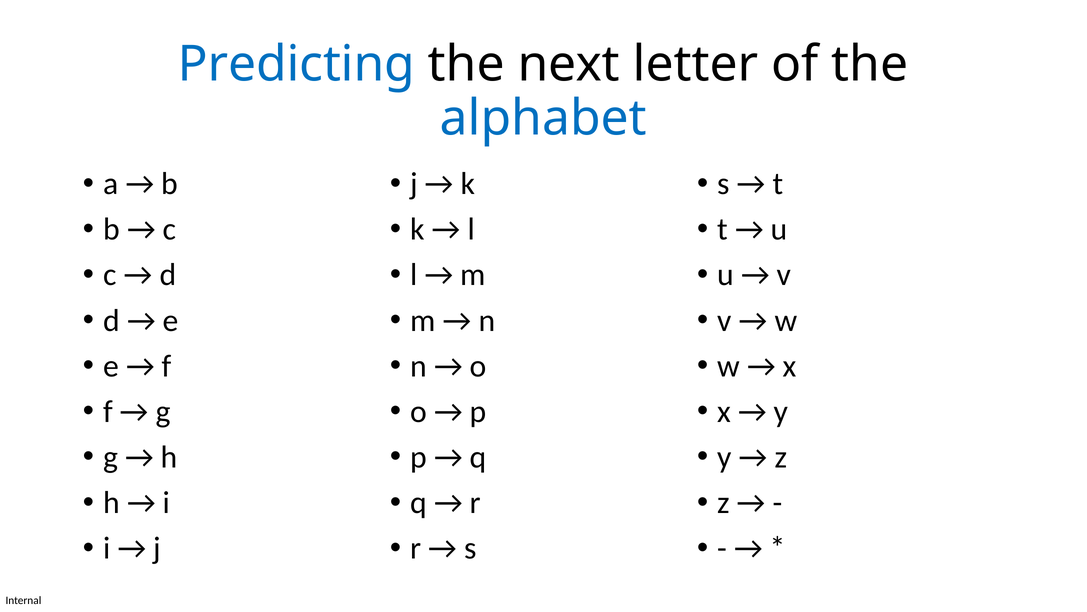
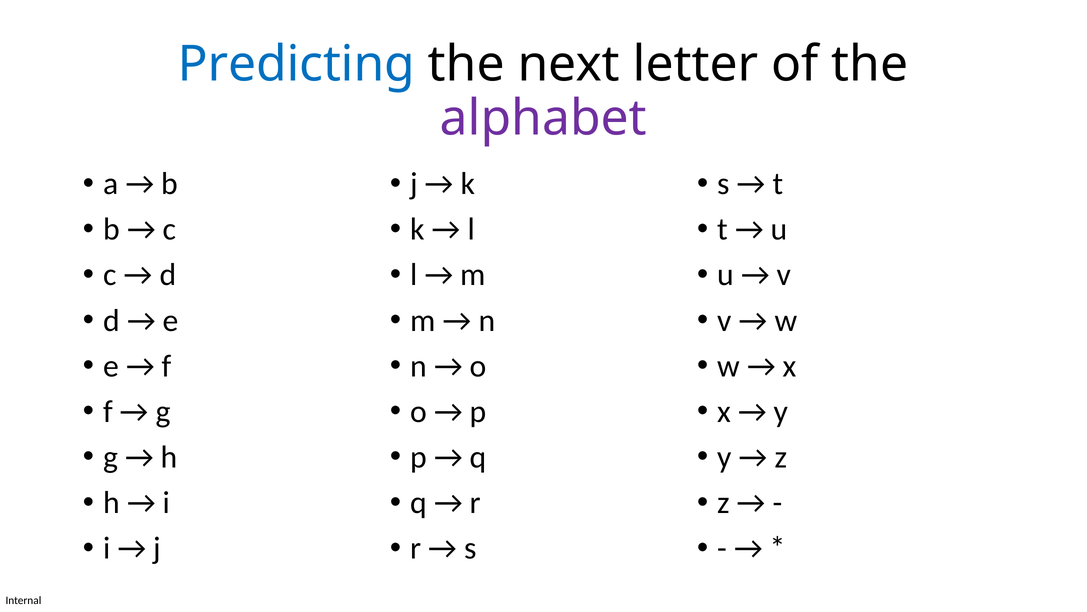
alphabet colour: blue -> purple
